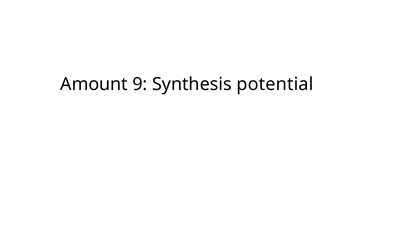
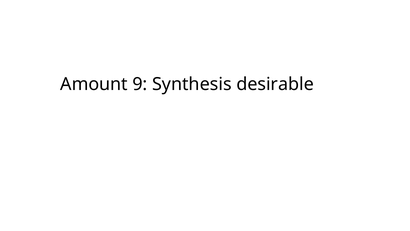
potential: potential -> desirable
